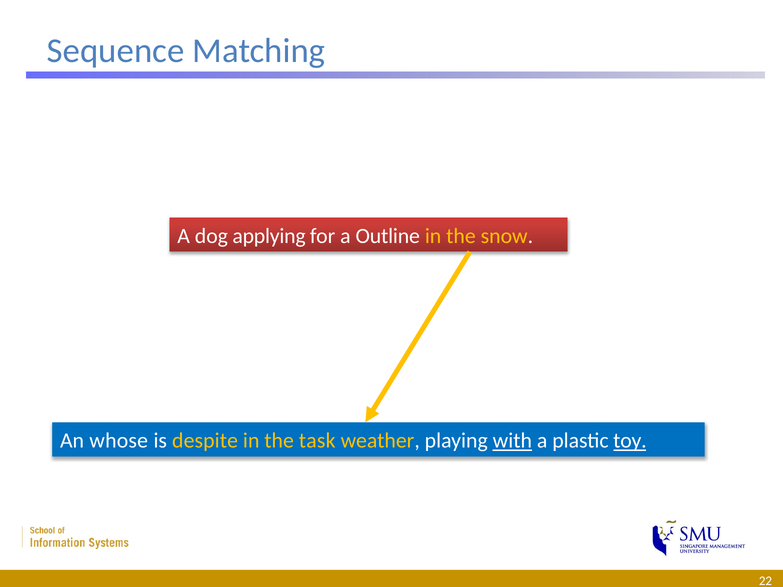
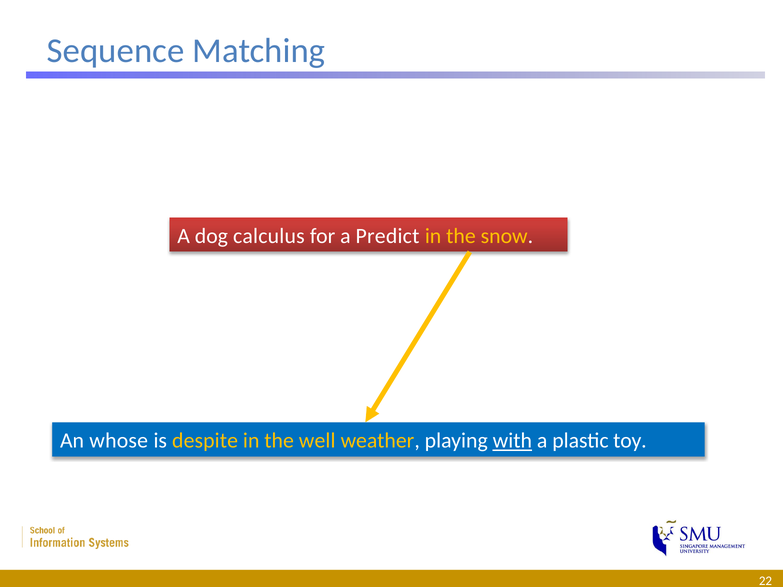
applying: applying -> calculus
Outline: Outline -> Predict
task: task -> well
toy underline: present -> none
